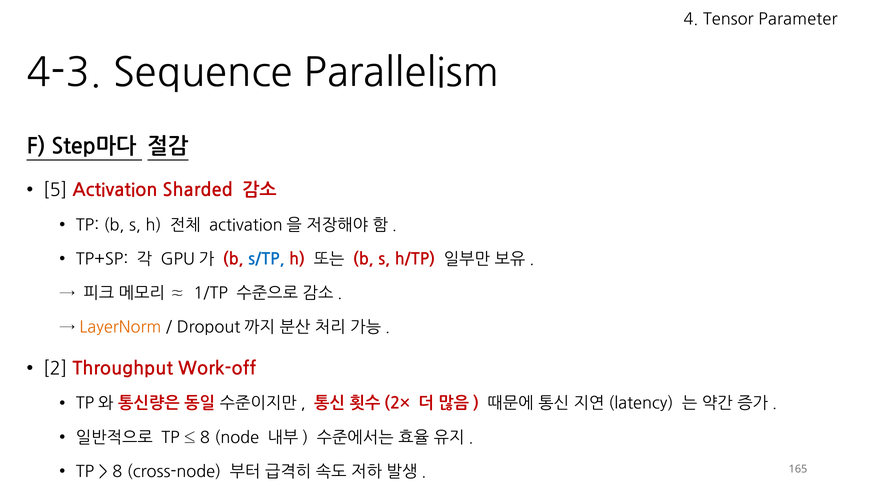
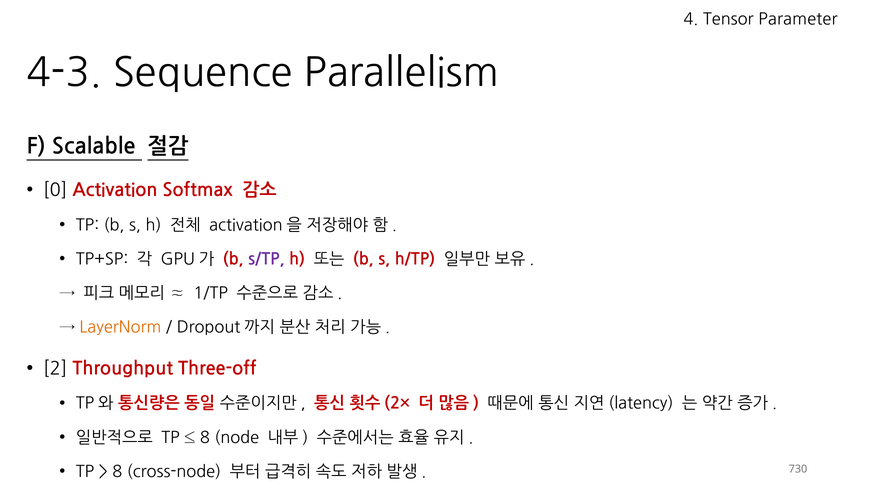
Step마다: Step마다 -> Scalable
5: 5 -> 0
Sharded: Sharded -> Softmax
s/TP colour: blue -> purple
Work-off: Work-off -> Three-off
165: 165 -> 730
